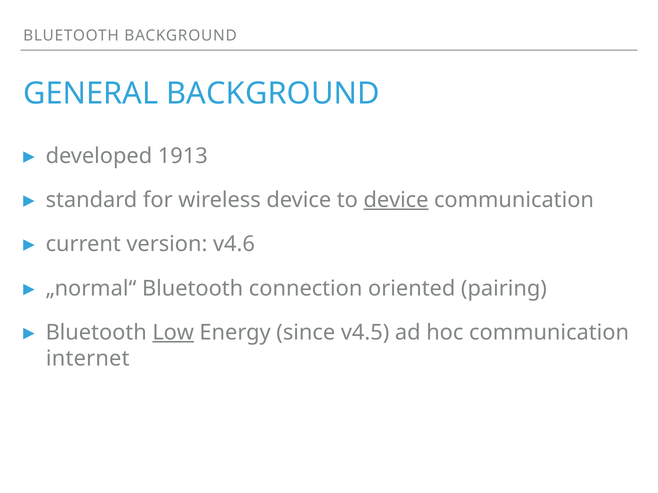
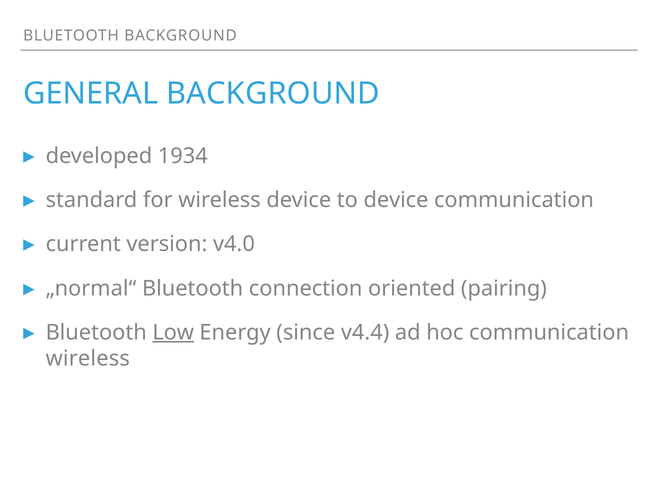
1913: 1913 -> 1934
device at (396, 200) underline: present -> none
v4.6: v4.6 -> v4.0
v4.5: v4.5 -> v4.4
internet at (88, 359): internet -> wireless
